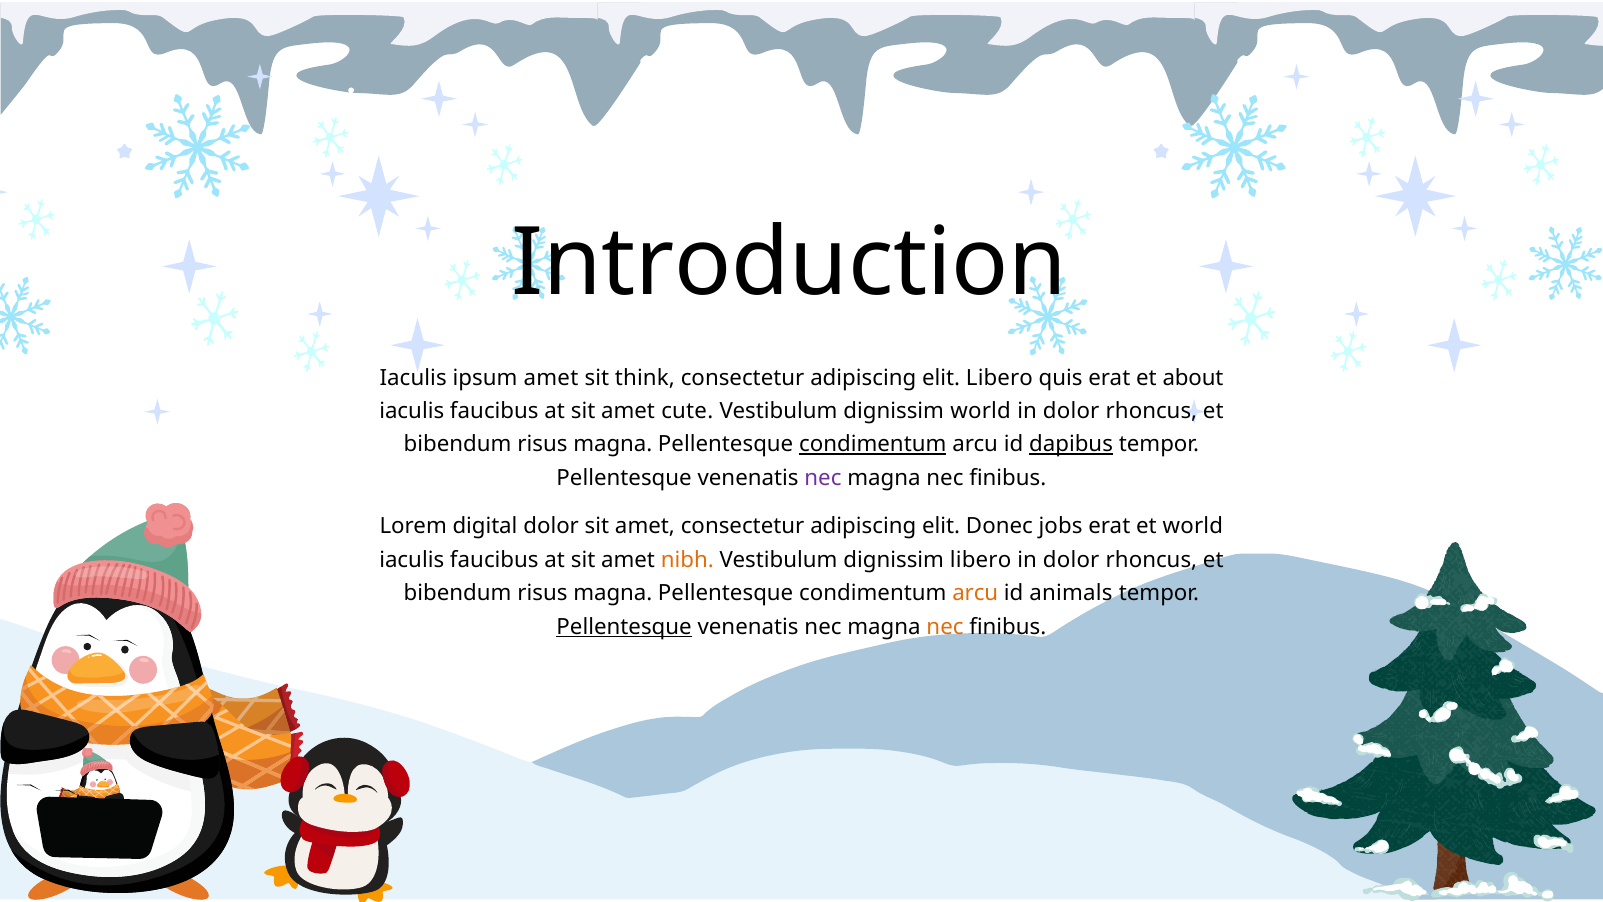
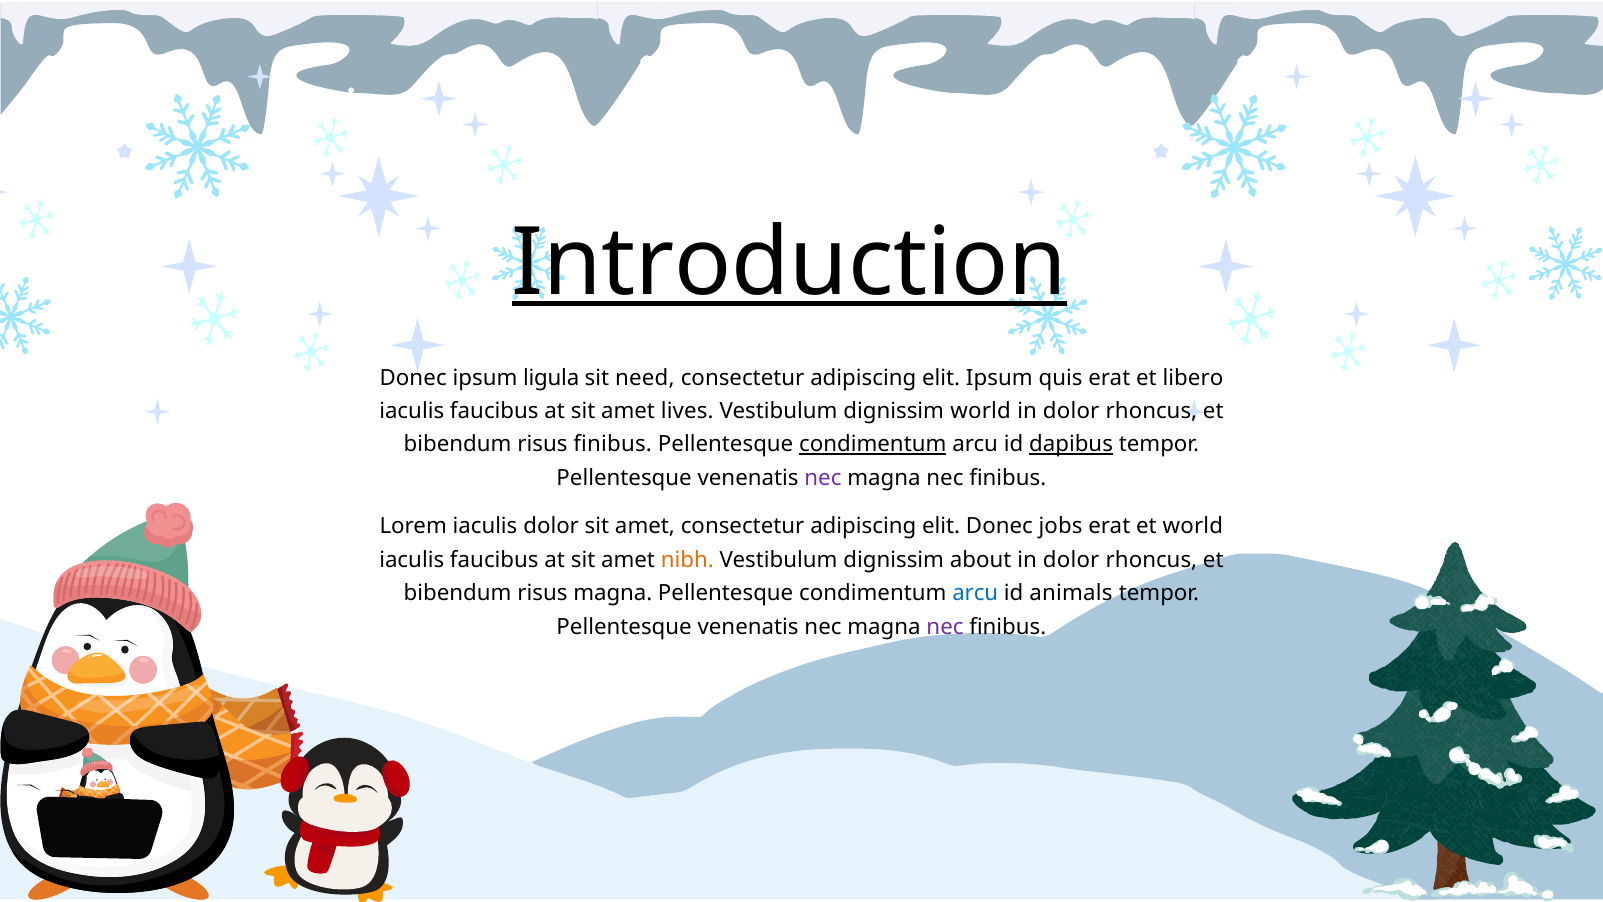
Introduction underline: none -> present
Iaculis at (413, 378): Iaculis -> Donec
ipsum amet: amet -> ligula
think: think -> need
elit Libero: Libero -> Ipsum
about: about -> libero
cute: cute -> lives
magna at (613, 444): magna -> finibus
Lorem digital: digital -> iaculis
dignissim libero: libero -> about
arcu at (975, 593) colour: orange -> blue
Pellentesque at (624, 627) underline: present -> none
nec at (945, 627) colour: orange -> purple
